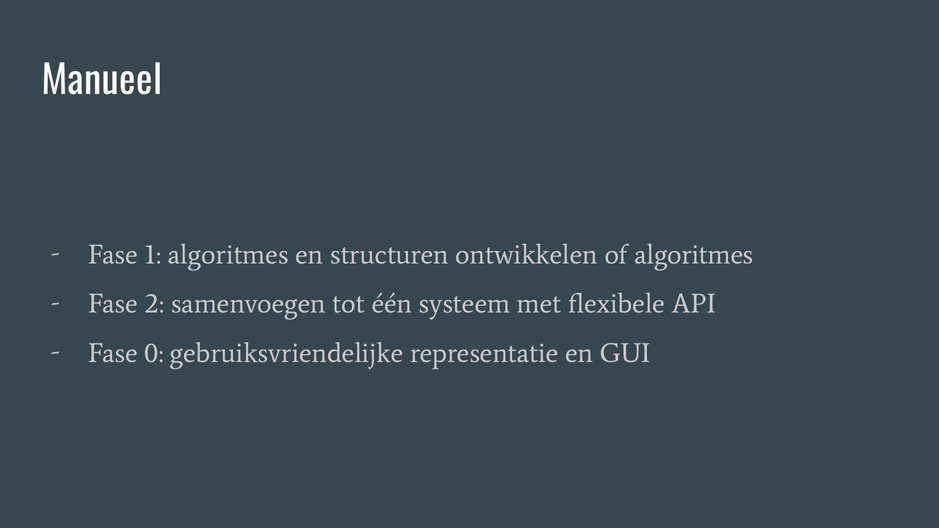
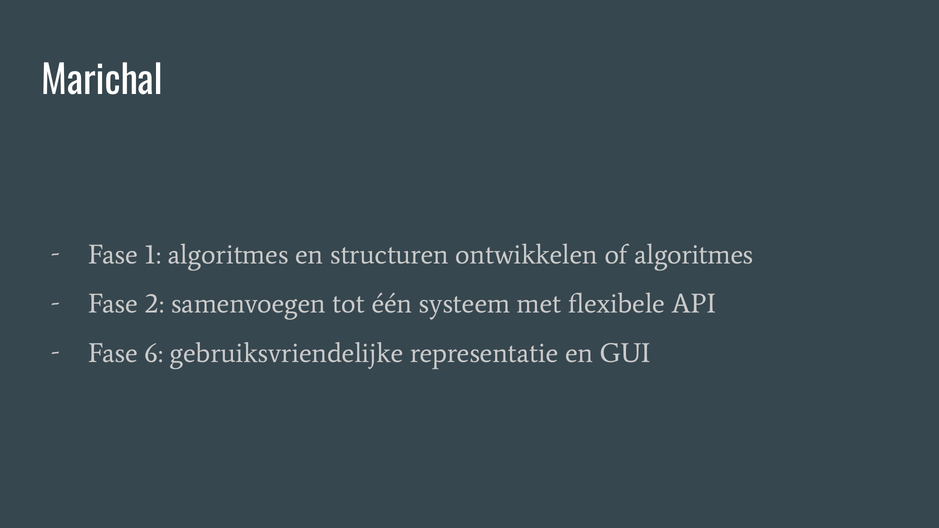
Manueel: Manueel -> Marichal
0: 0 -> 6
